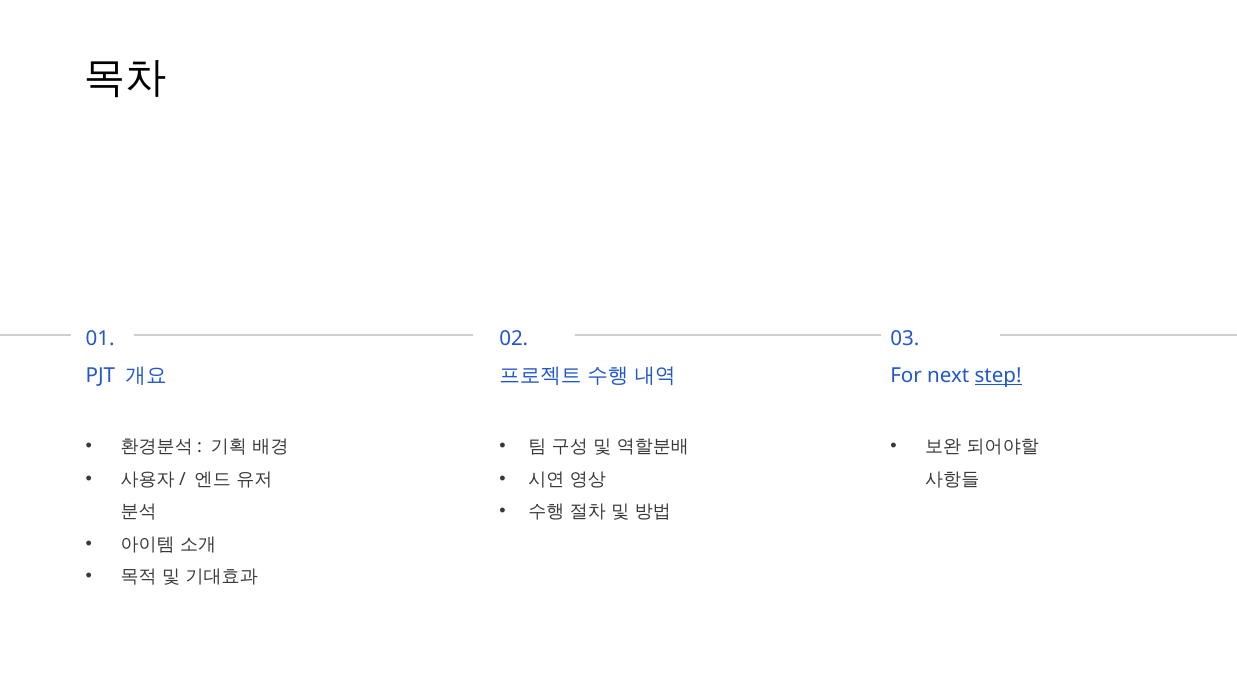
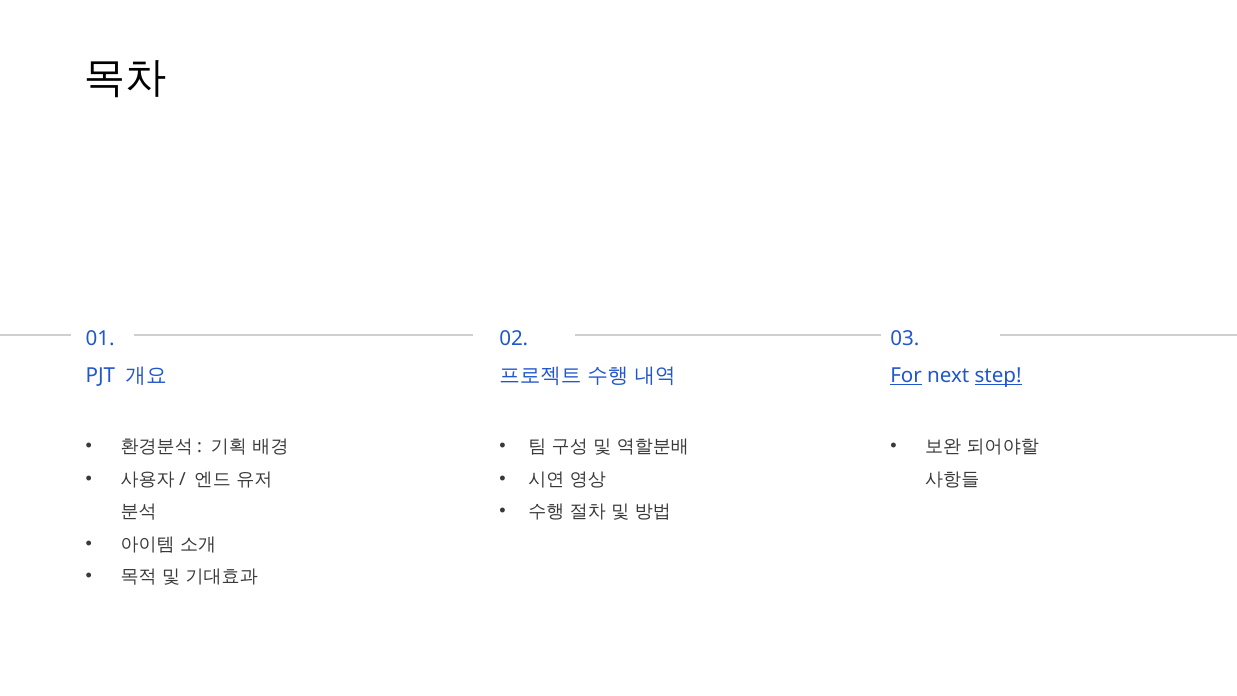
For underline: none -> present
